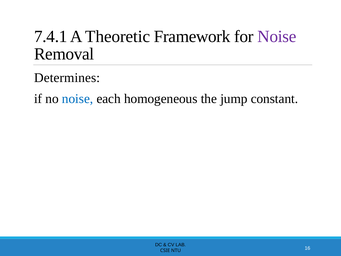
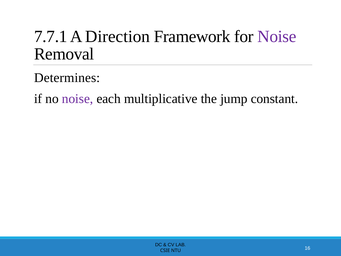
7.4.1: 7.4.1 -> 7.7.1
Theoretic: Theoretic -> Direction
noise at (78, 99) colour: blue -> purple
homogeneous: homogeneous -> multiplicative
